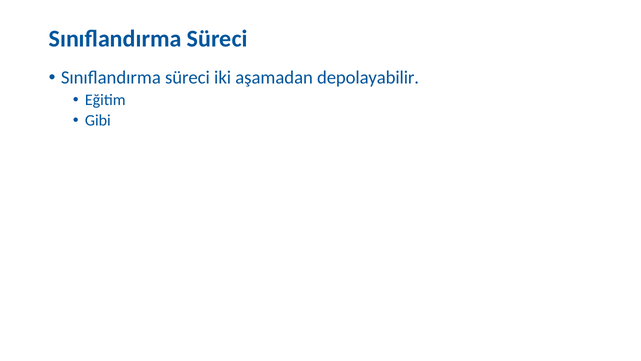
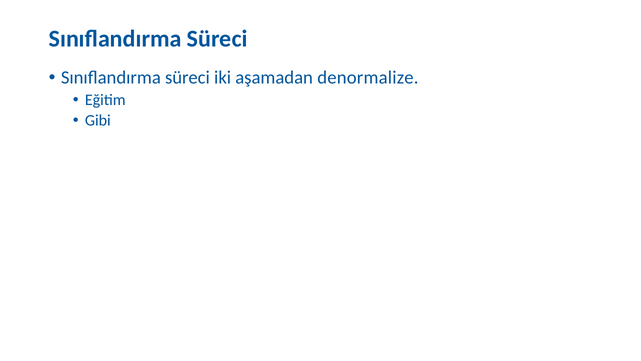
depolayabilir: depolayabilir -> denormalize
